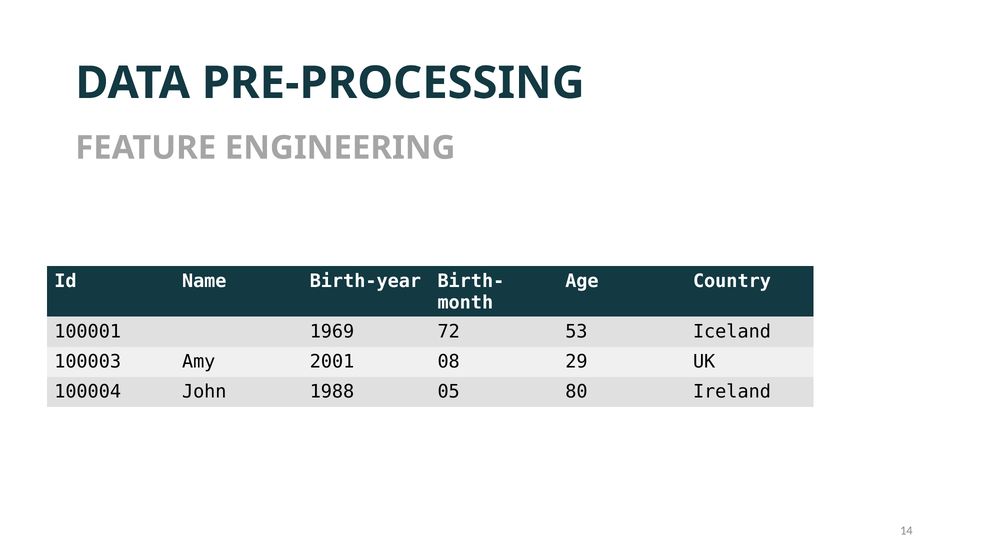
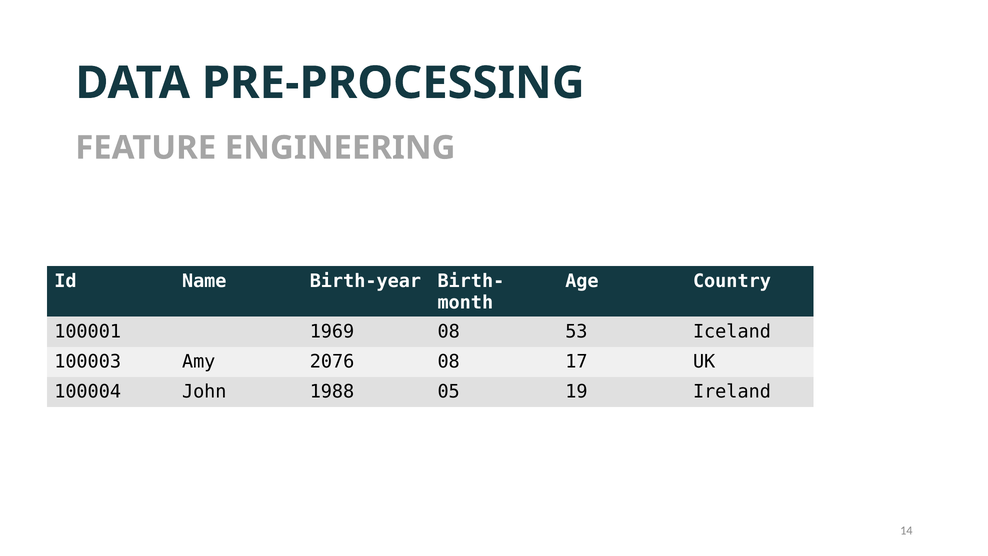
1969 72: 72 -> 08
2001: 2001 -> 2076
29: 29 -> 17
80: 80 -> 19
